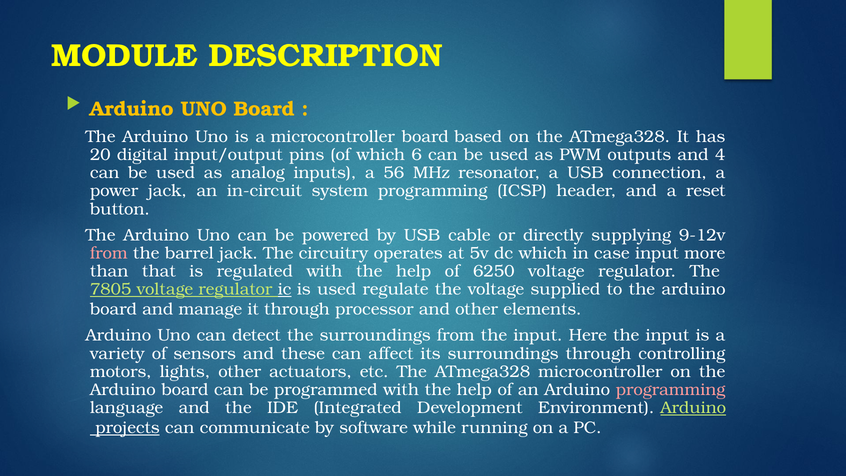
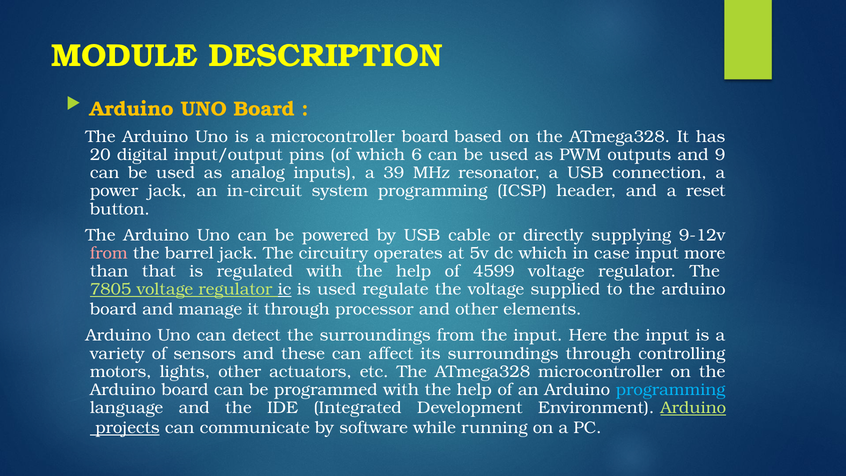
4: 4 -> 9
56: 56 -> 39
6250: 6250 -> 4599
programming at (671, 390) colour: pink -> light blue
